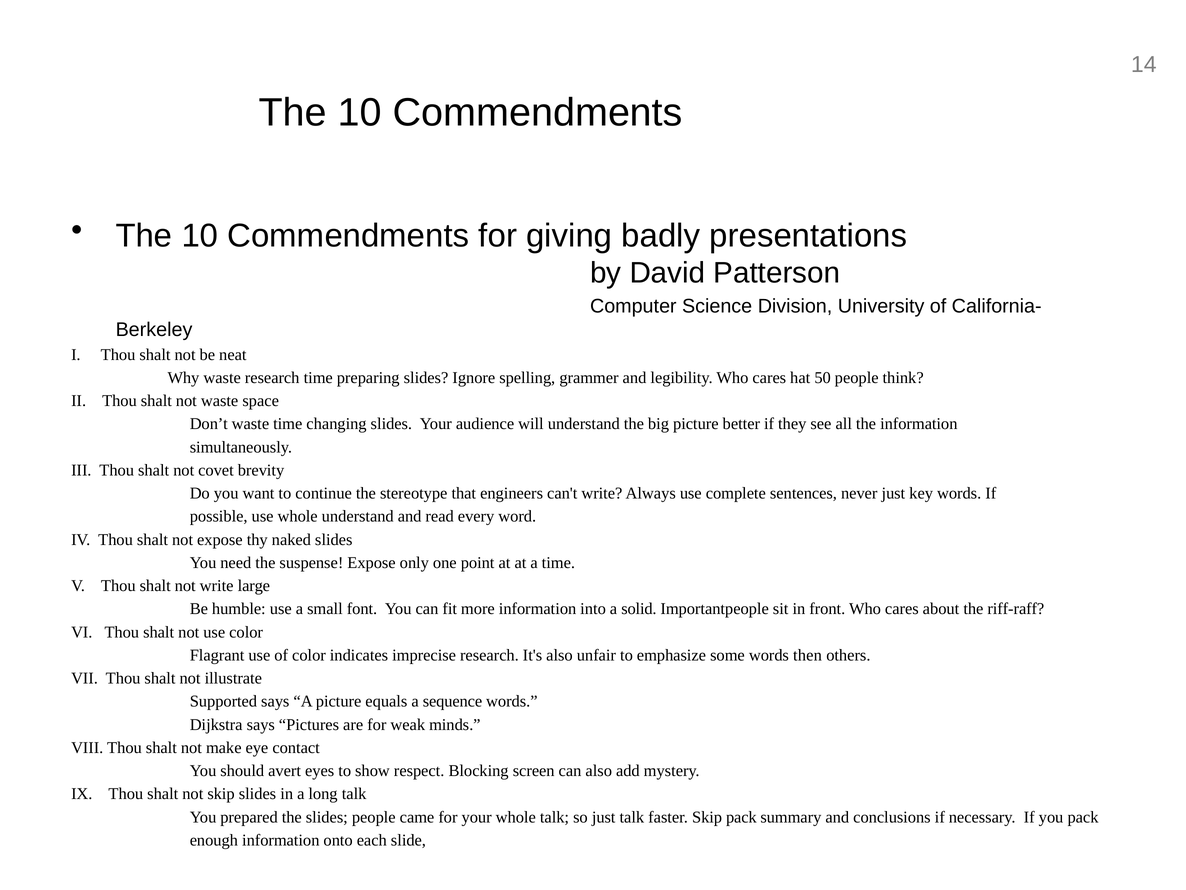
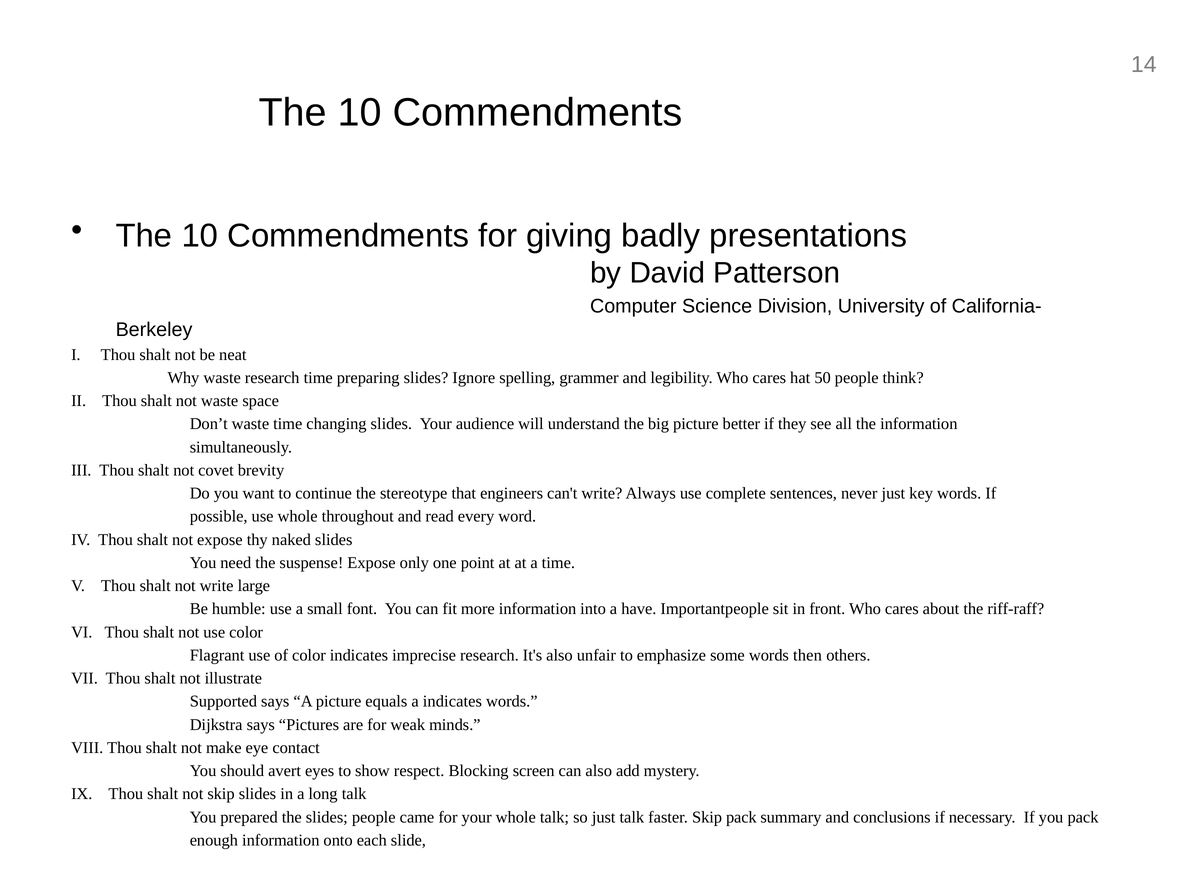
whole understand: understand -> throughout
solid: solid -> have
a sequence: sequence -> indicates
